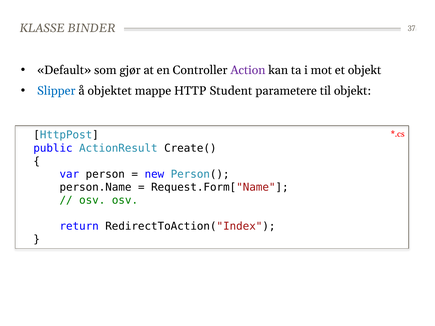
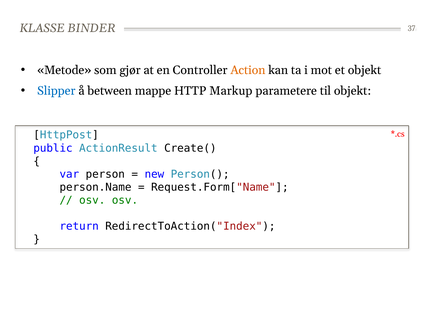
Default: Default -> Metode
Action colour: purple -> orange
objektet: objektet -> between
Student: Student -> Markup
